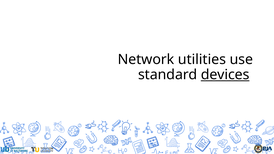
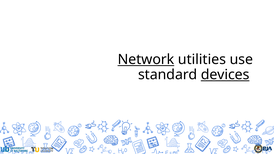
Network underline: none -> present
